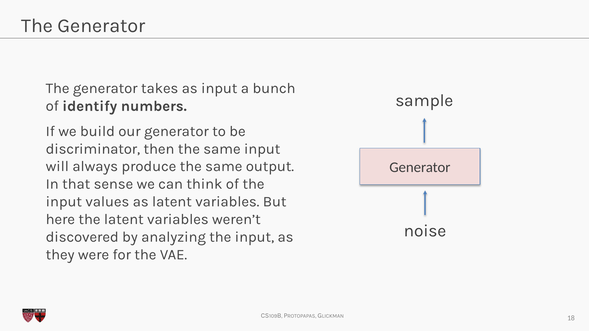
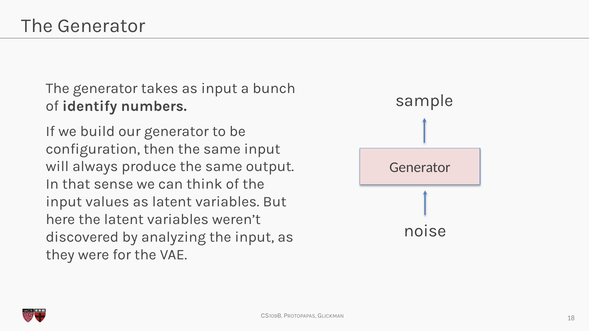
discriminator: discriminator -> configuration
